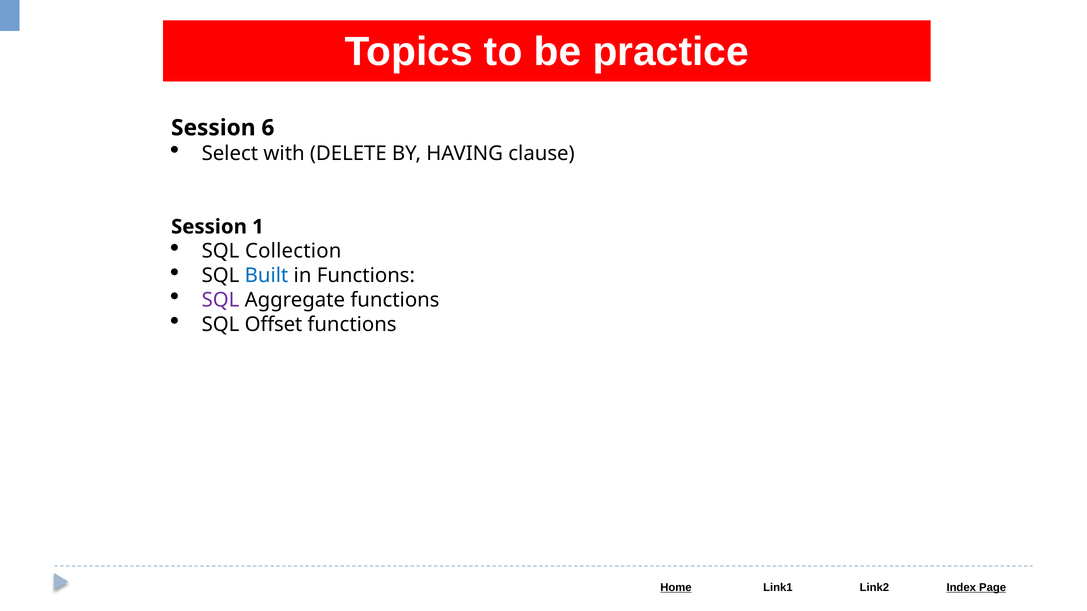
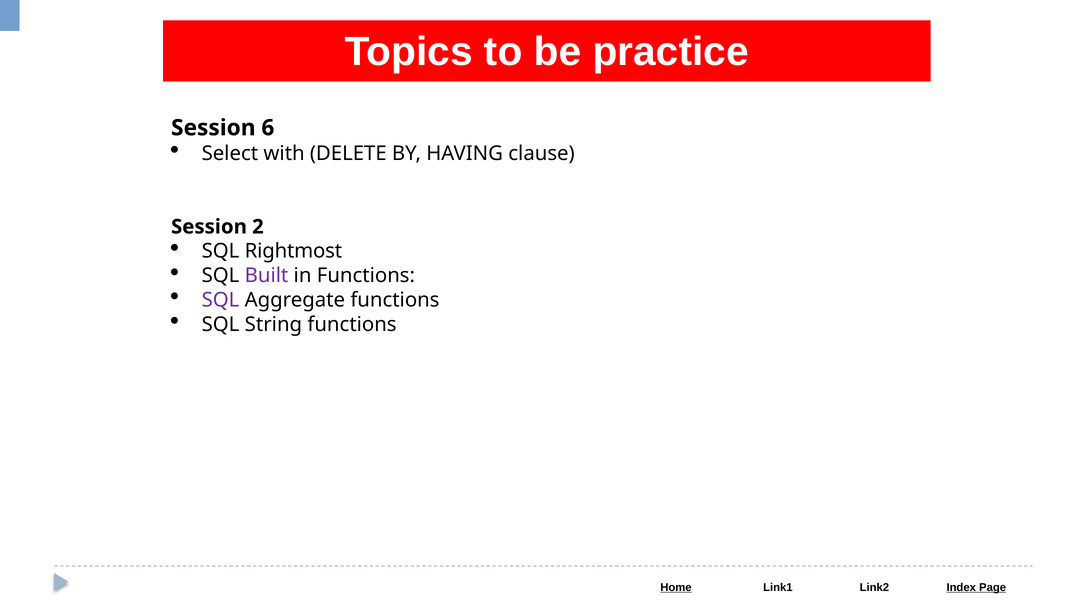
1: 1 -> 2
Collection: Collection -> Rightmost
Built colour: blue -> purple
Offset: Offset -> String
